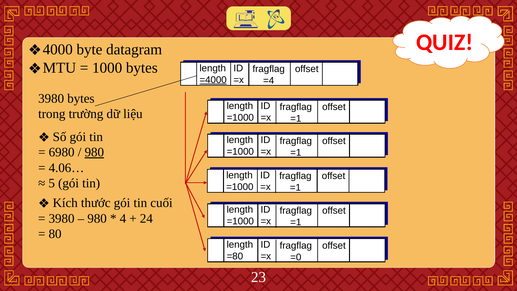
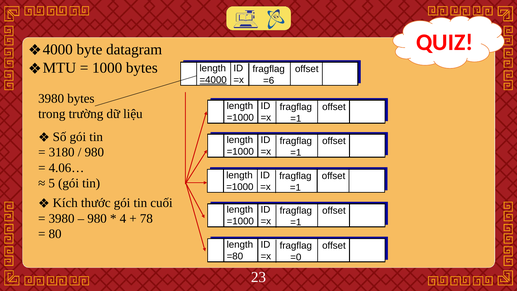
=4: =4 -> =6
6980: 6980 -> 3180
980 at (94, 152) underline: present -> none
24: 24 -> 78
